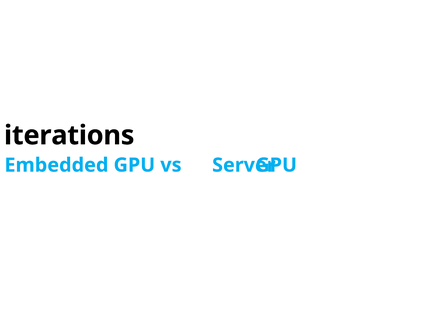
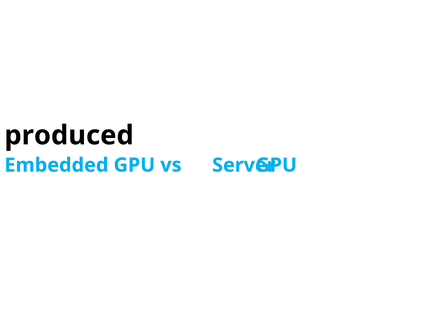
iterations: iterations -> produced
